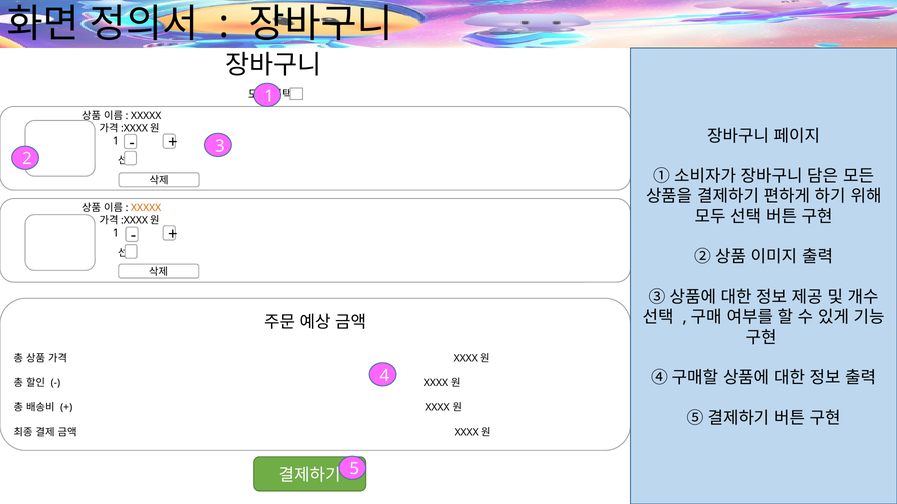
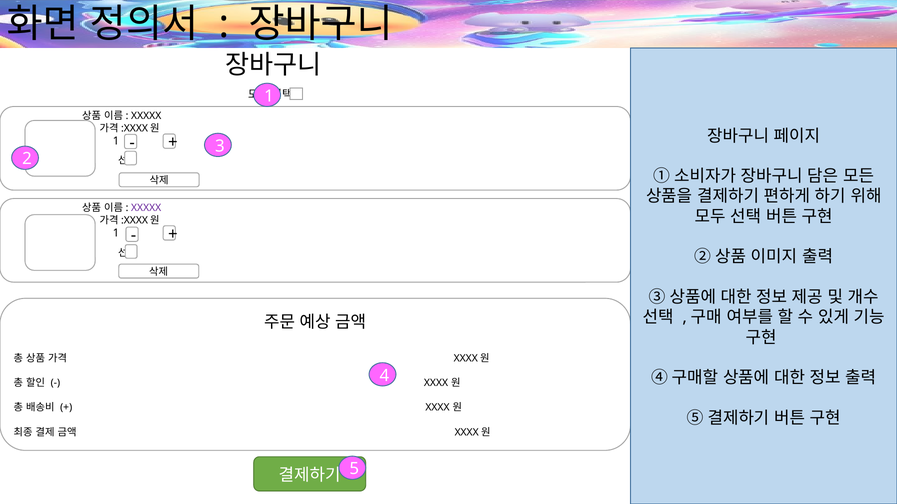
XXXXX at (146, 208) colour: orange -> purple
